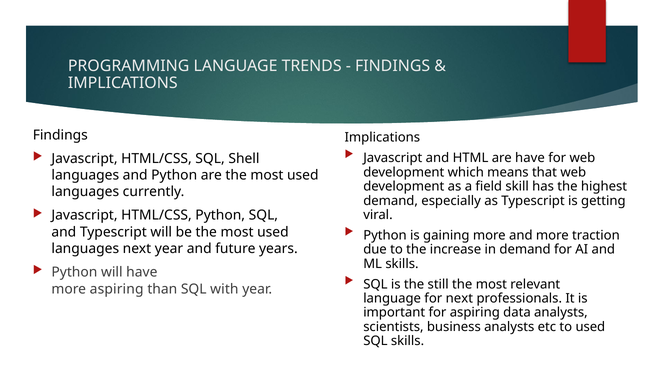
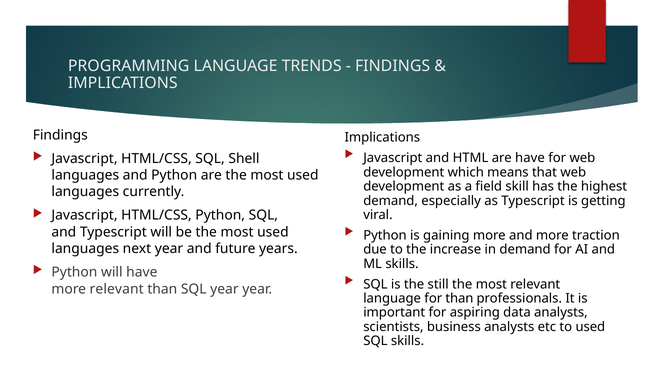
more aspiring: aspiring -> relevant
SQL with: with -> year
for next: next -> than
